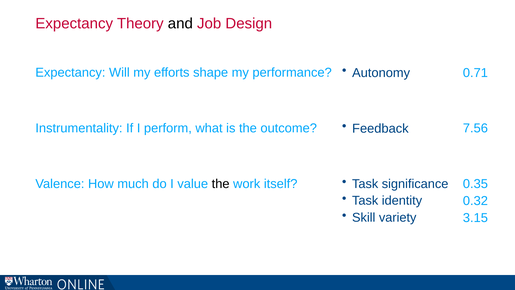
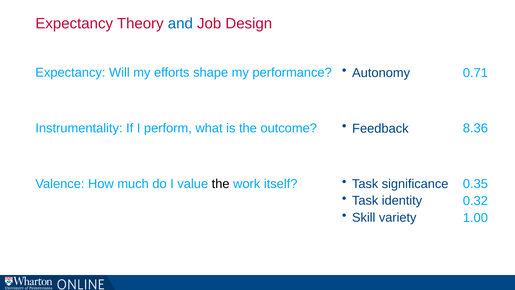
and colour: black -> blue
7.56: 7.56 -> 8.36
3.15: 3.15 -> 1.00
